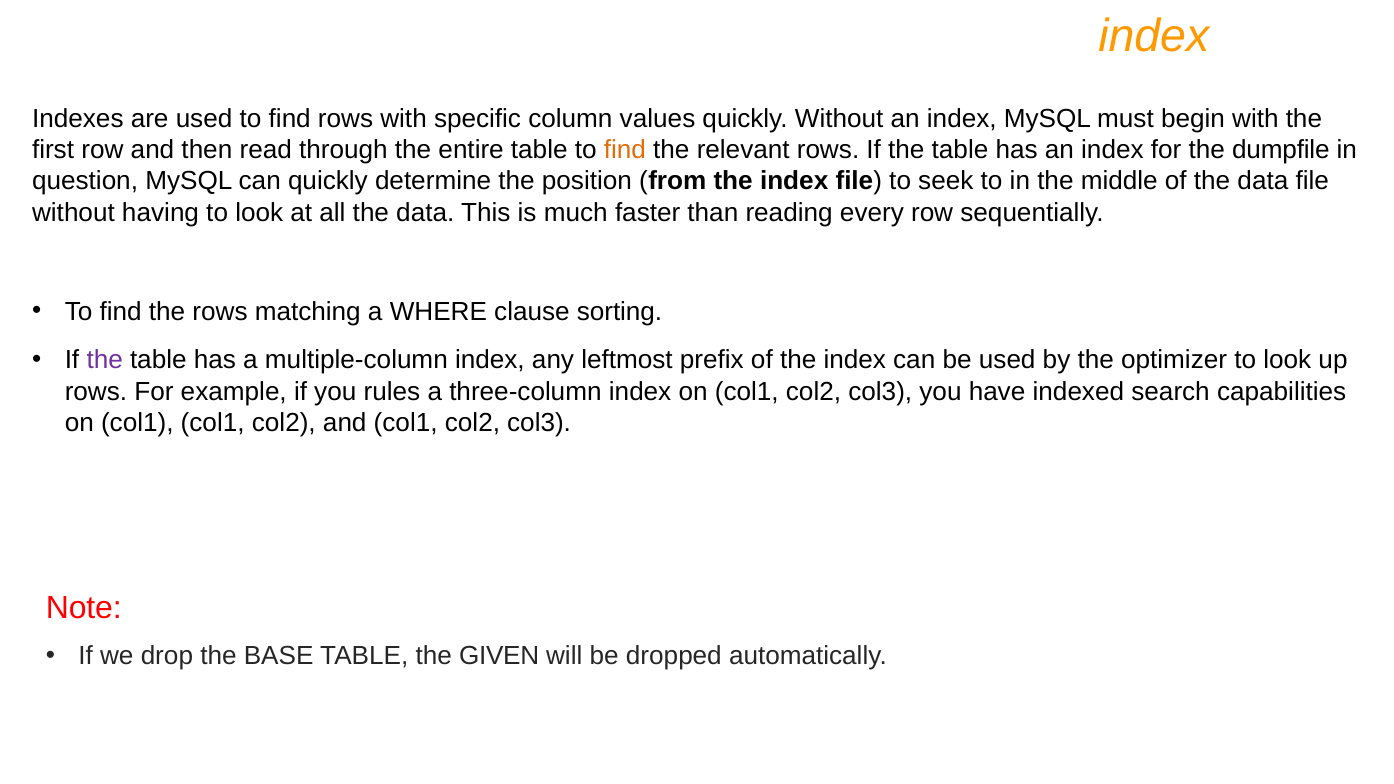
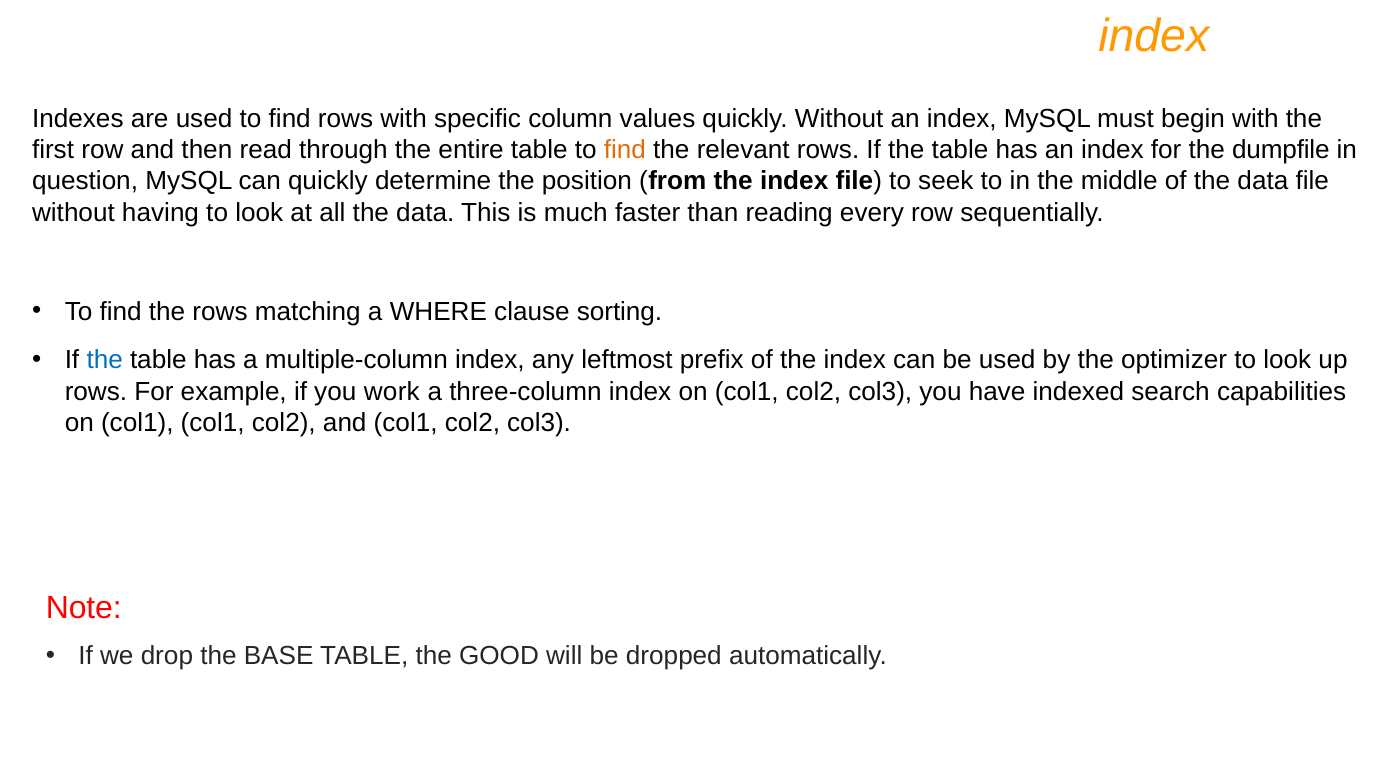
the at (105, 360) colour: purple -> blue
rules: rules -> work
GIVEN: GIVEN -> GOOD
